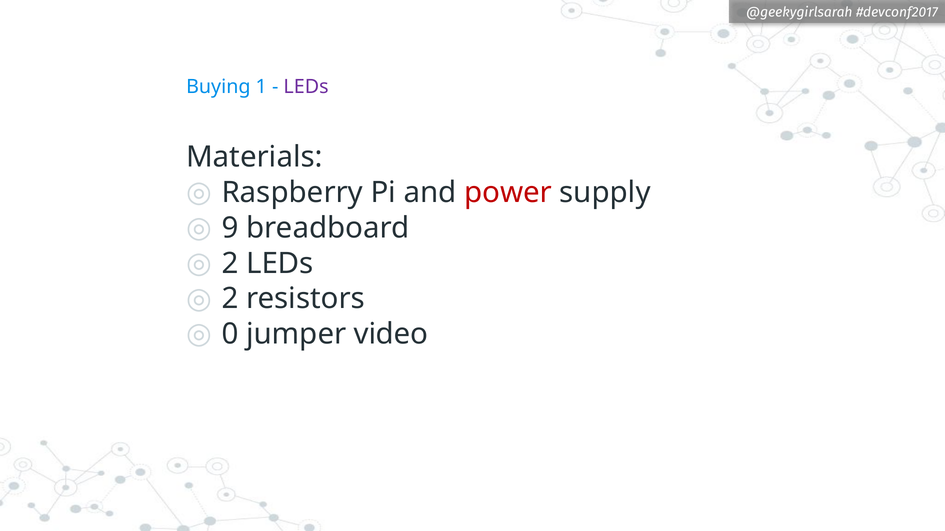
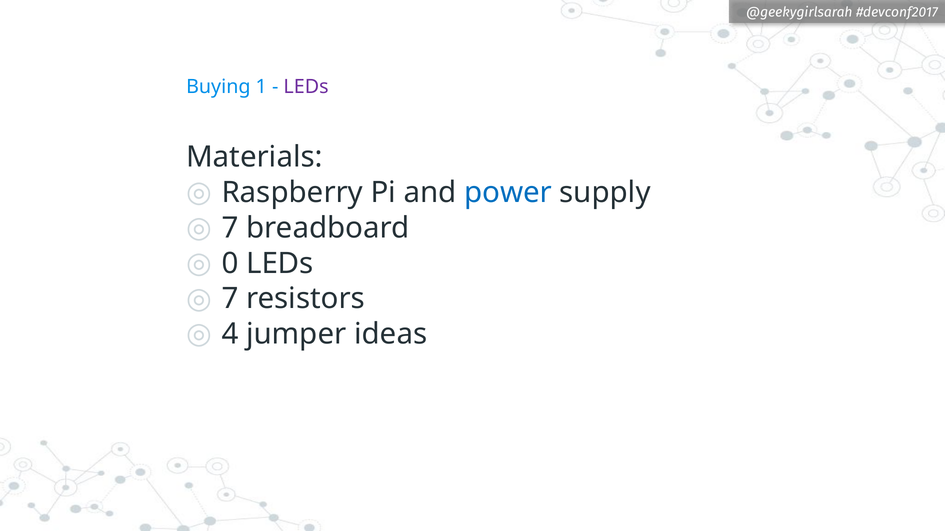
power colour: red -> blue
9 at (230, 228): 9 -> 7
2 at (230, 264): 2 -> 0
2 at (230, 299): 2 -> 7
0: 0 -> 4
video: video -> ideas
